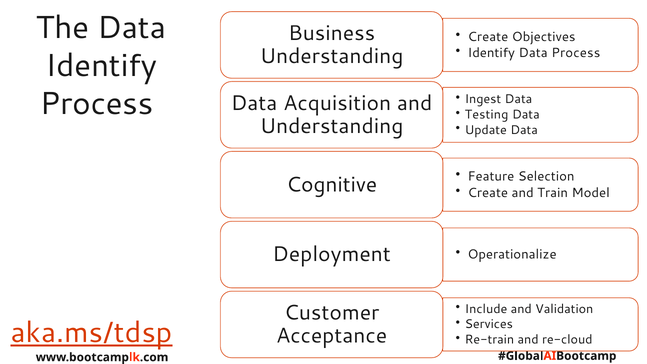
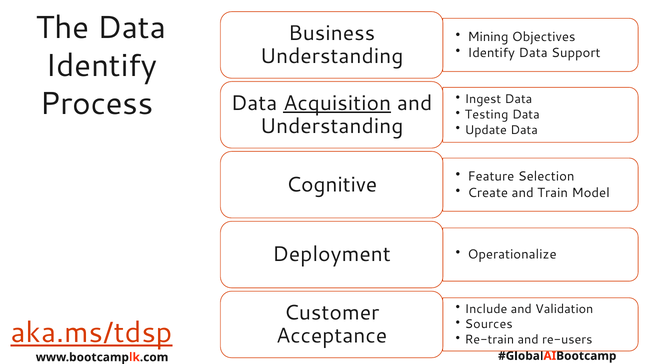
Create at (488, 37): Create -> Mining
Data Process: Process -> Support
Acquisition underline: none -> present
Services: Services -> Sources
re-cloud: re-cloud -> re-users
